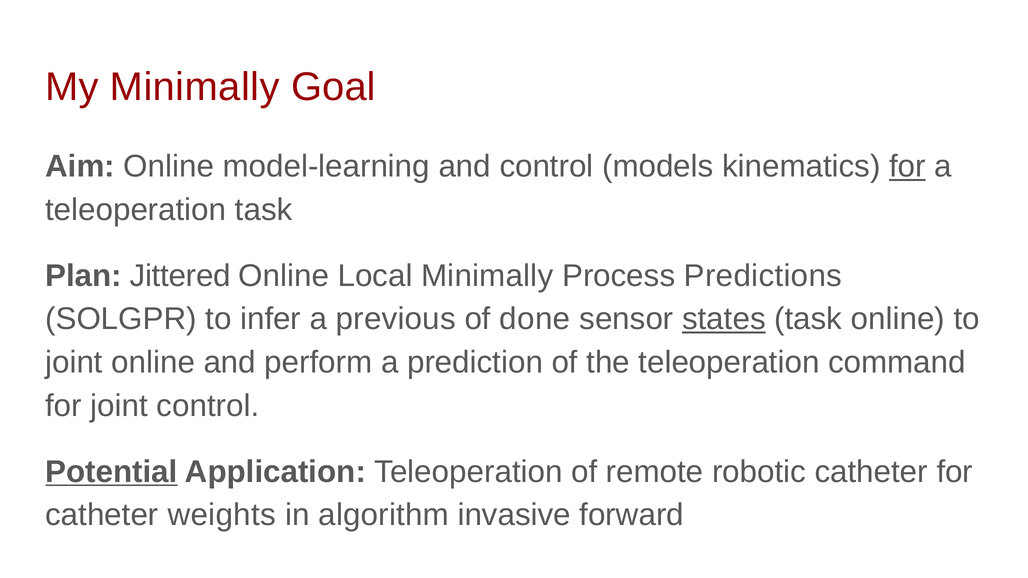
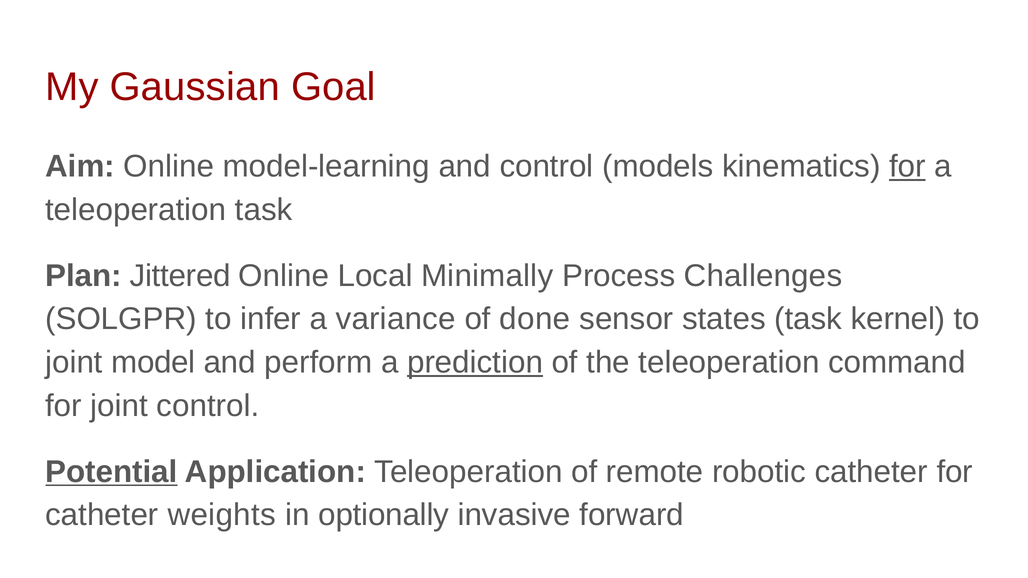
My Minimally: Minimally -> Gaussian
Predictions: Predictions -> Challenges
previous: previous -> variance
states underline: present -> none
task online: online -> kernel
joint online: online -> model
prediction underline: none -> present
algorithm: algorithm -> optionally
